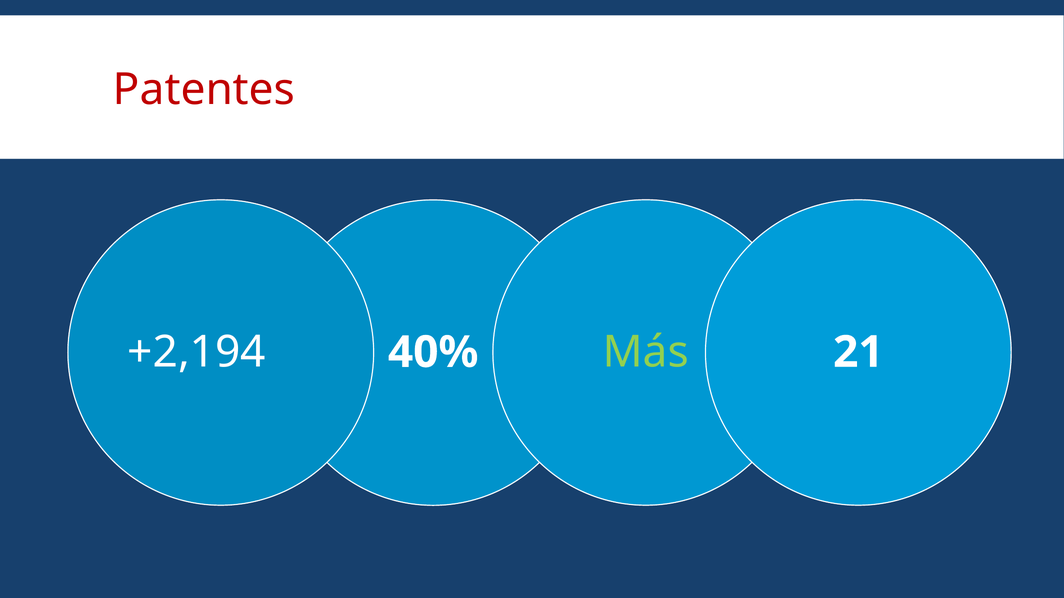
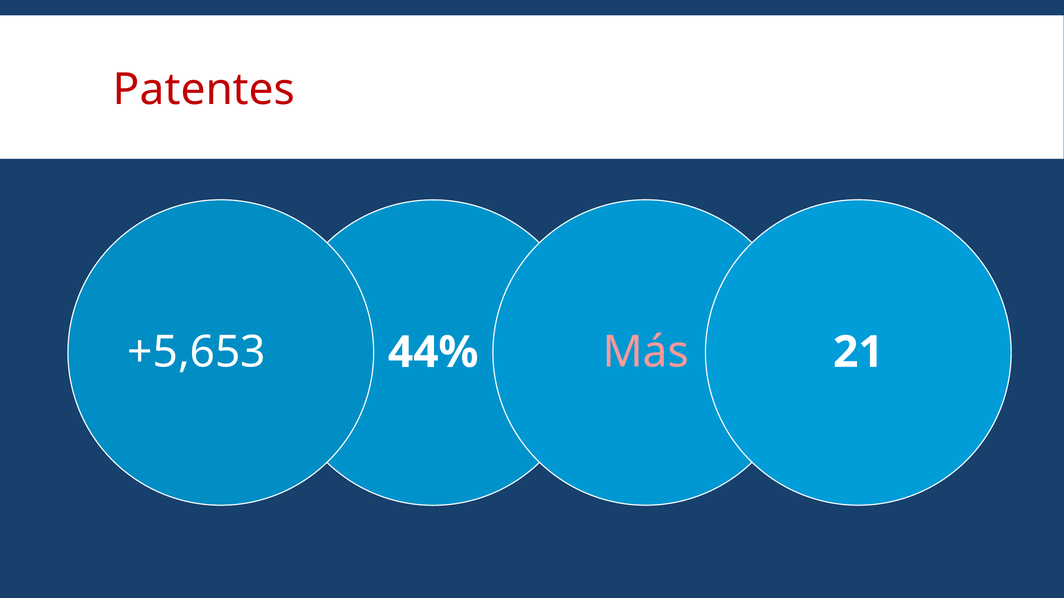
+2,194: +2,194 -> +5,653
Más at (646, 353) colour: light green -> pink
40%: 40% -> 44%
